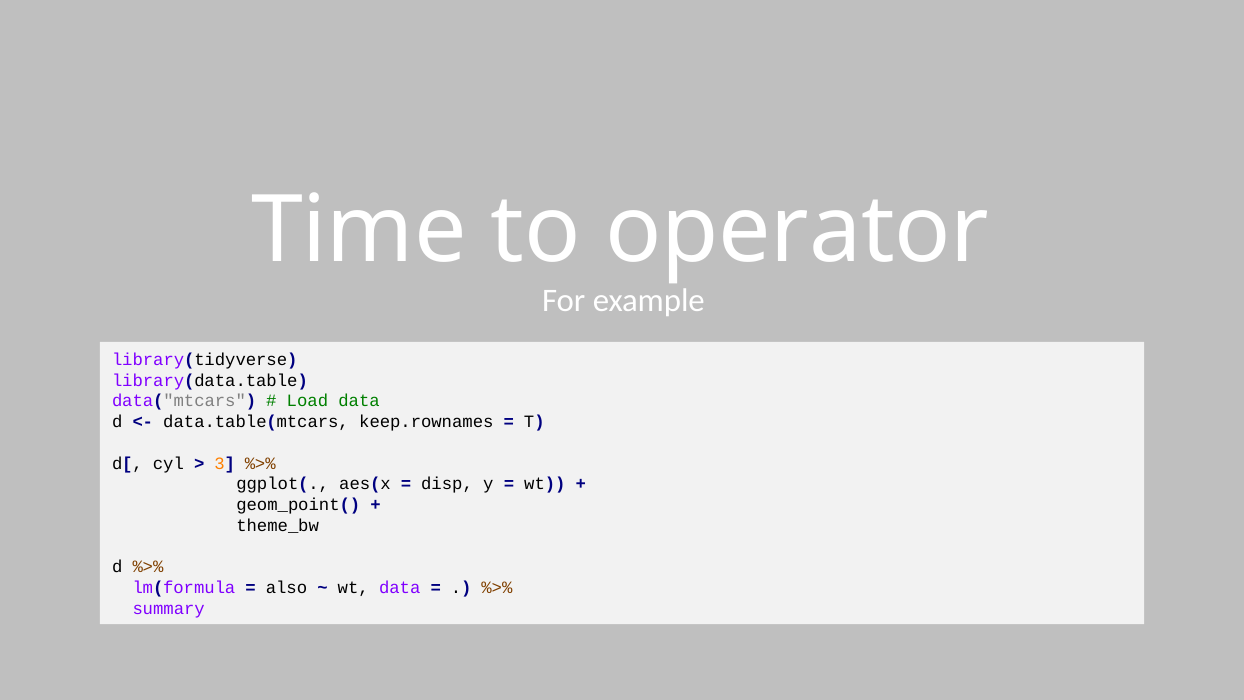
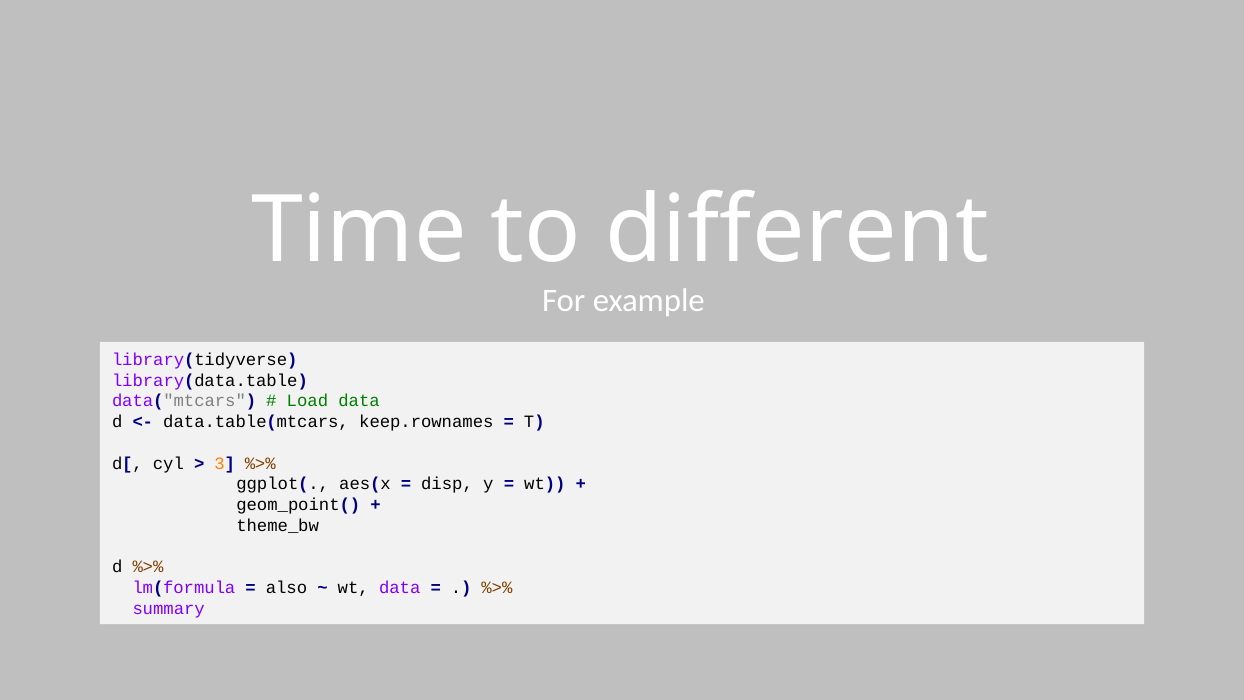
operator: operator -> different
